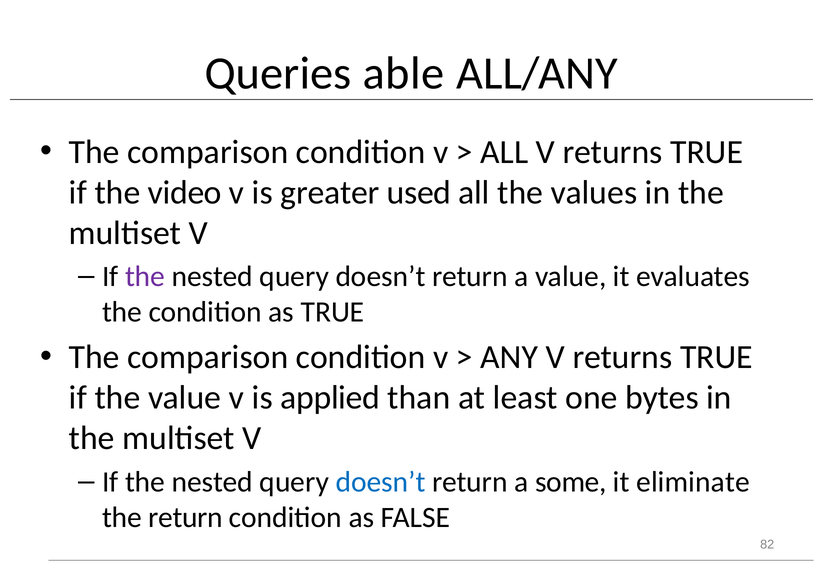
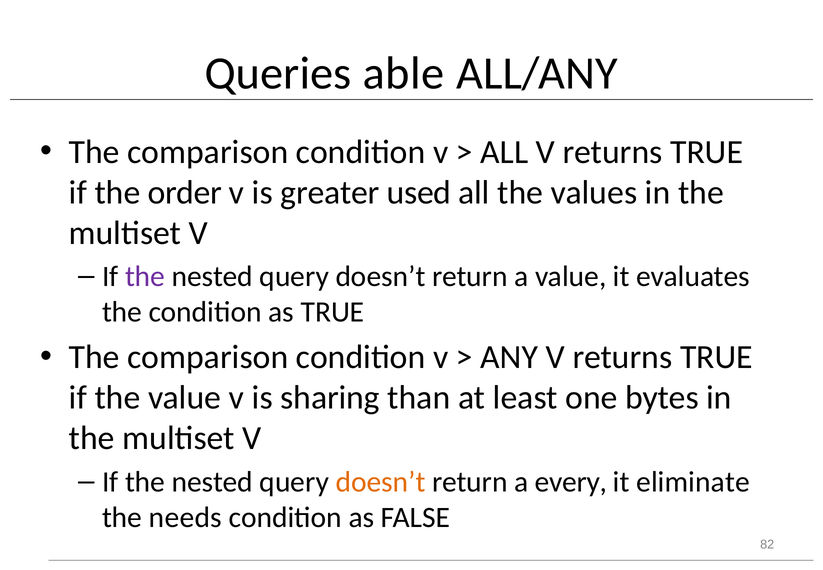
video: video -> order
applied: applied -> sharing
doesn’t at (381, 482) colour: blue -> orange
some: some -> every
the return: return -> needs
